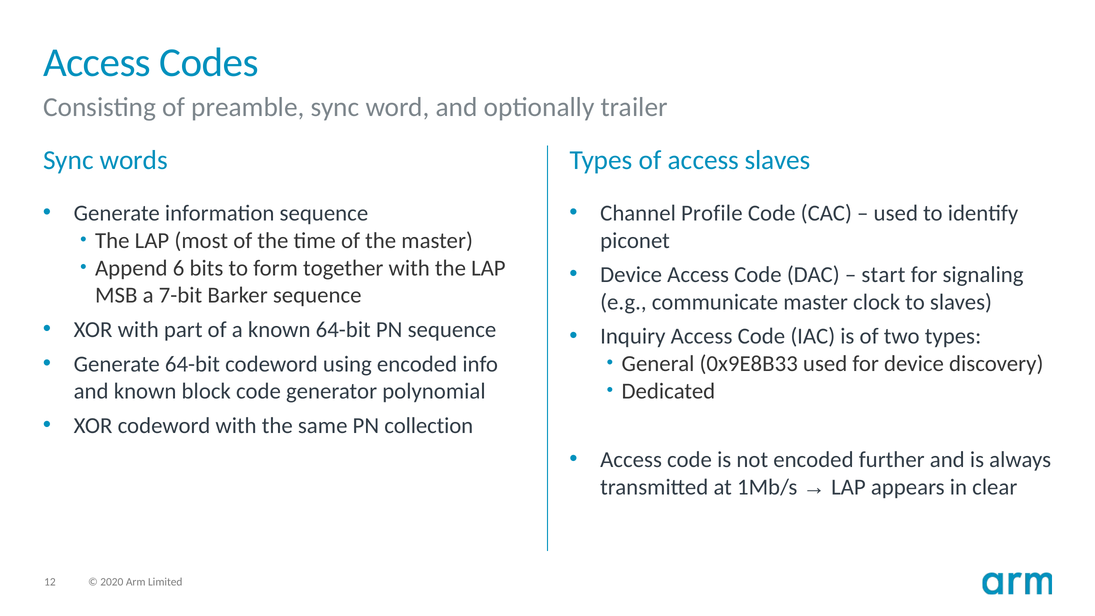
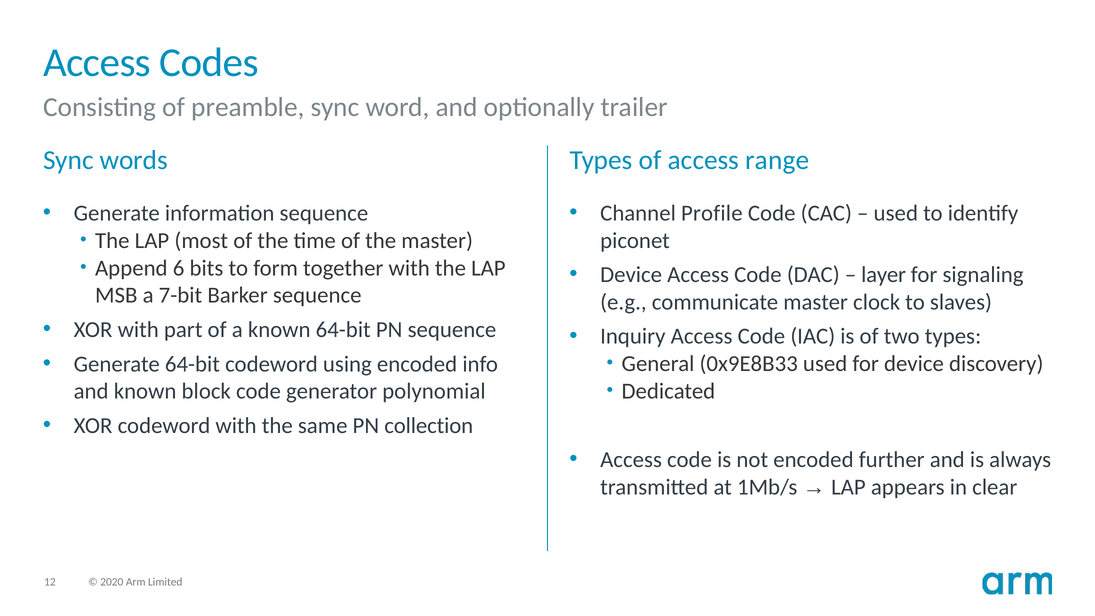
access slaves: slaves -> range
start: start -> layer
